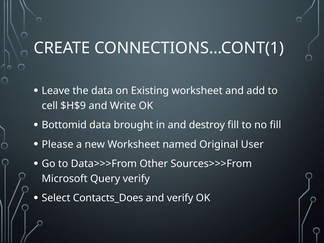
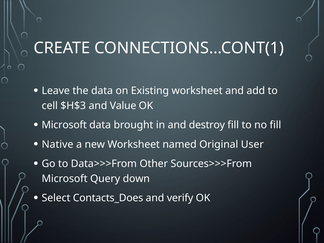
$H$9: $H$9 -> $H$3
Write: Write -> Value
Bottomid at (64, 125): Bottomid -> Microsoft
Please: Please -> Native
Query verify: verify -> down
